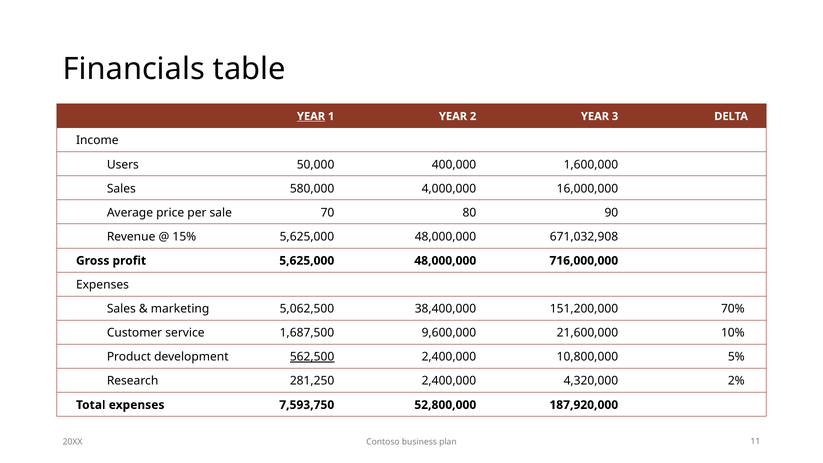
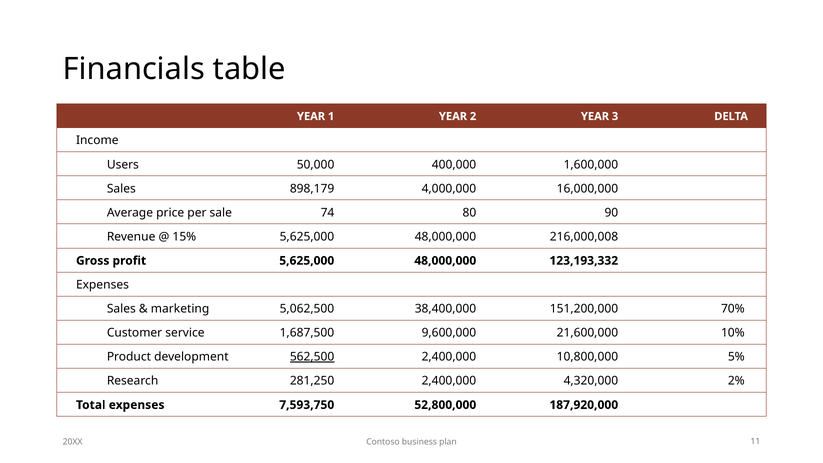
YEAR at (311, 116) underline: present -> none
580,000: 580,000 -> 898,179
70: 70 -> 74
671,032,908: 671,032,908 -> 216,000,008
716,000,000: 716,000,000 -> 123,193,332
